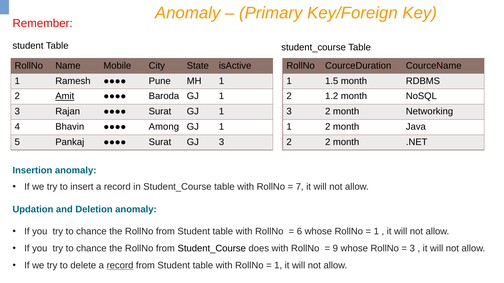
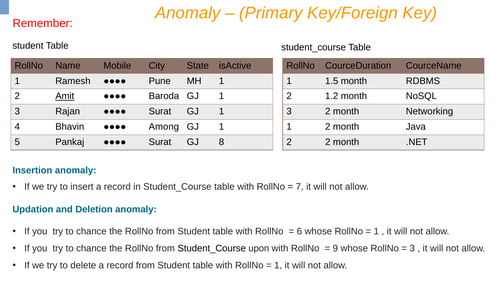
GJ 3: 3 -> 8
does: does -> upon
record at (120, 266) underline: present -> none
